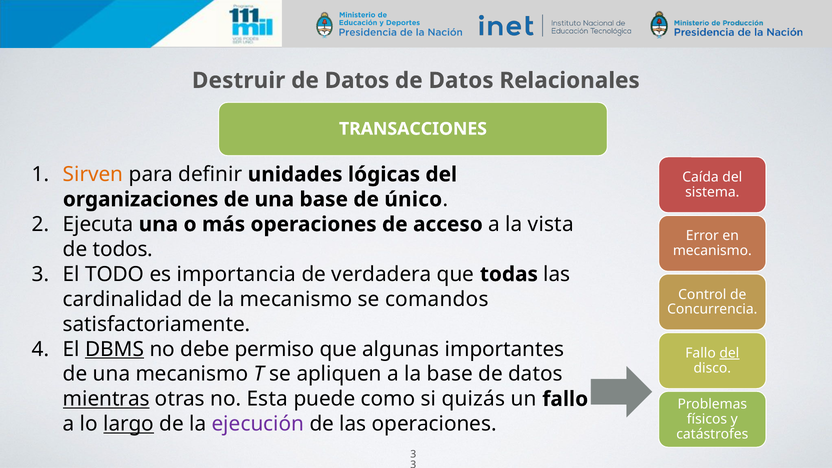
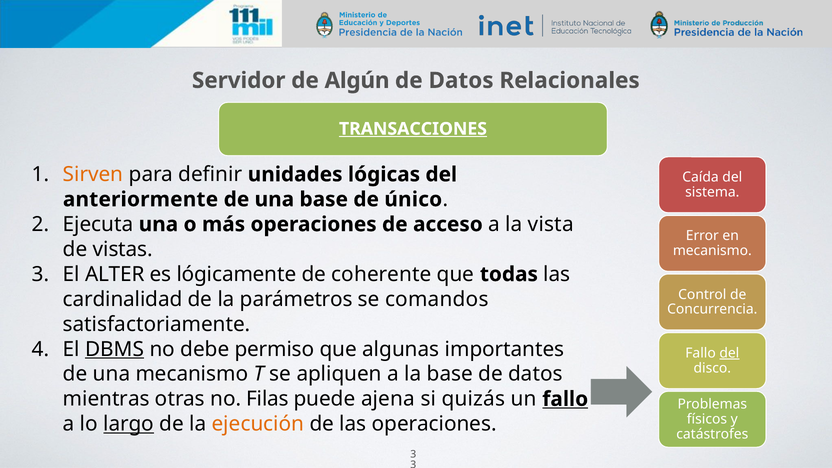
Destruir: Destruir -> Servidor
Datos at (357, 80): Datos -> Algún
TRANSACCIONES underline: none -> present
organizaciones: organizaciones -> anteriormente
todos: todos -> vistas
TODO: TODO -> ALTER
importancia: importancia -> lógicamente
verdadera: verdadera -> coherente
la mecanismo: mecanismo -> parámetros
mientras underline: present -> none
Esta: Esta -> Filas
como: como -> ajena
fallo at (565, 399) underline: none -> present
ejecución colour: purple -> orange
